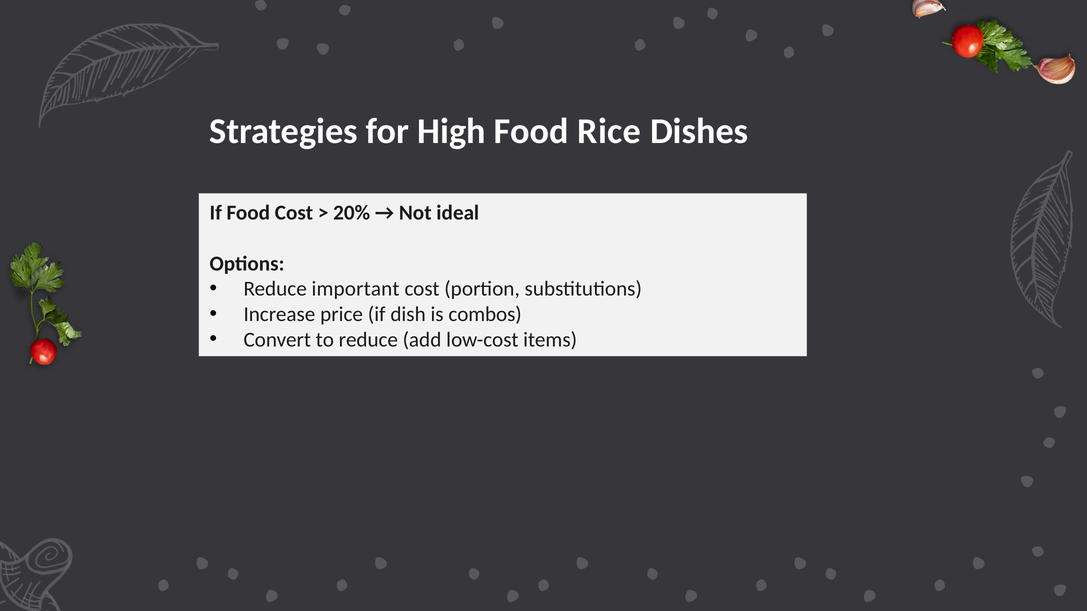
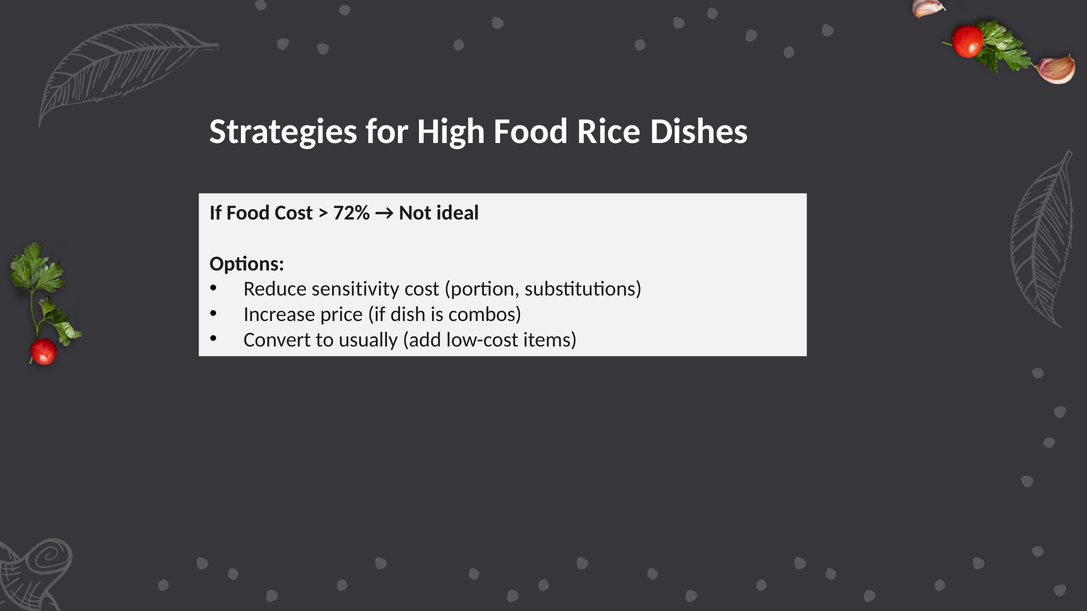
20%: 20% -> 72%
important: important -> sensitivity
to reduce: reduce -> usually
